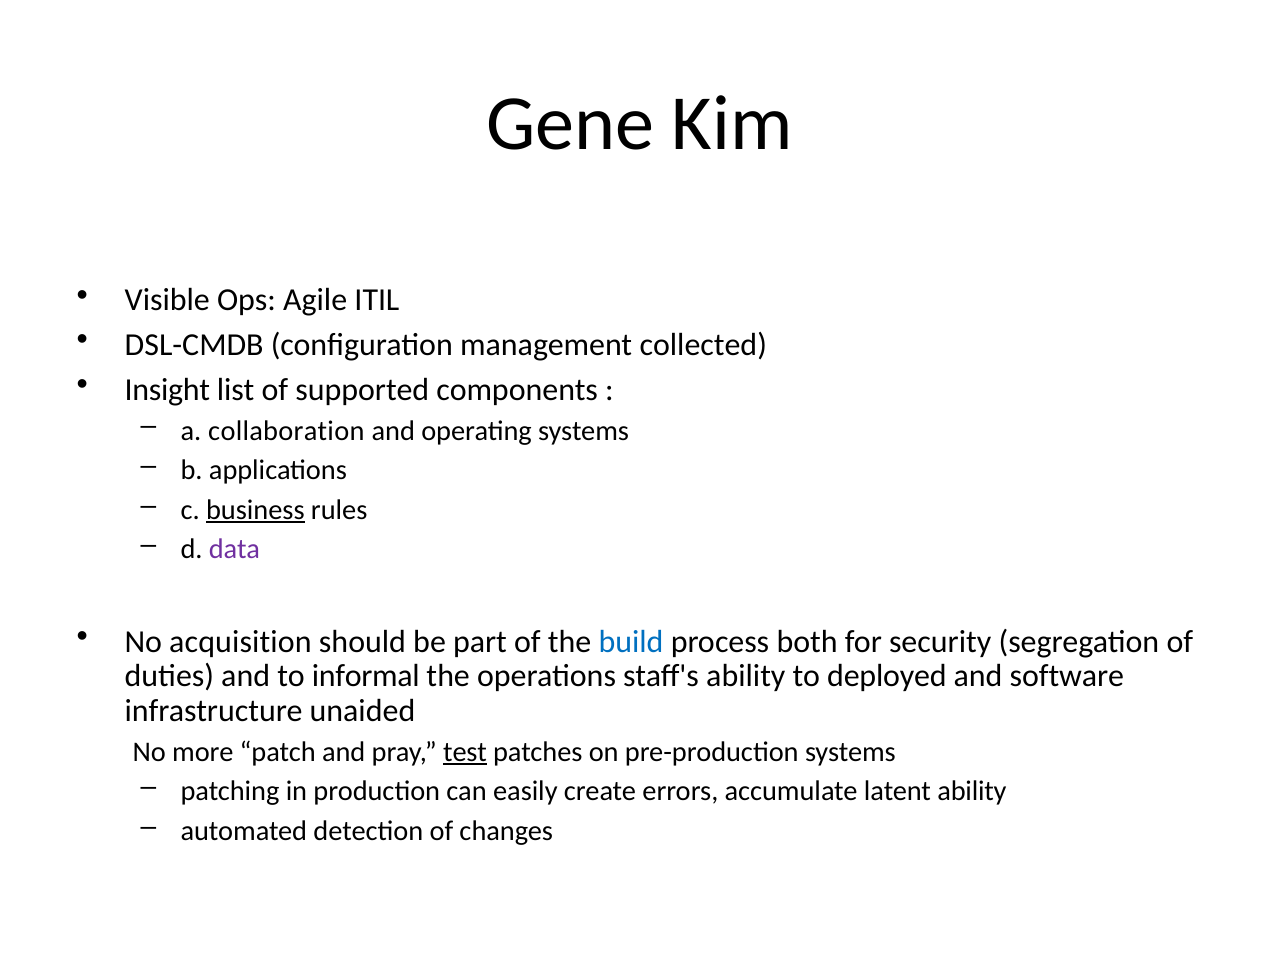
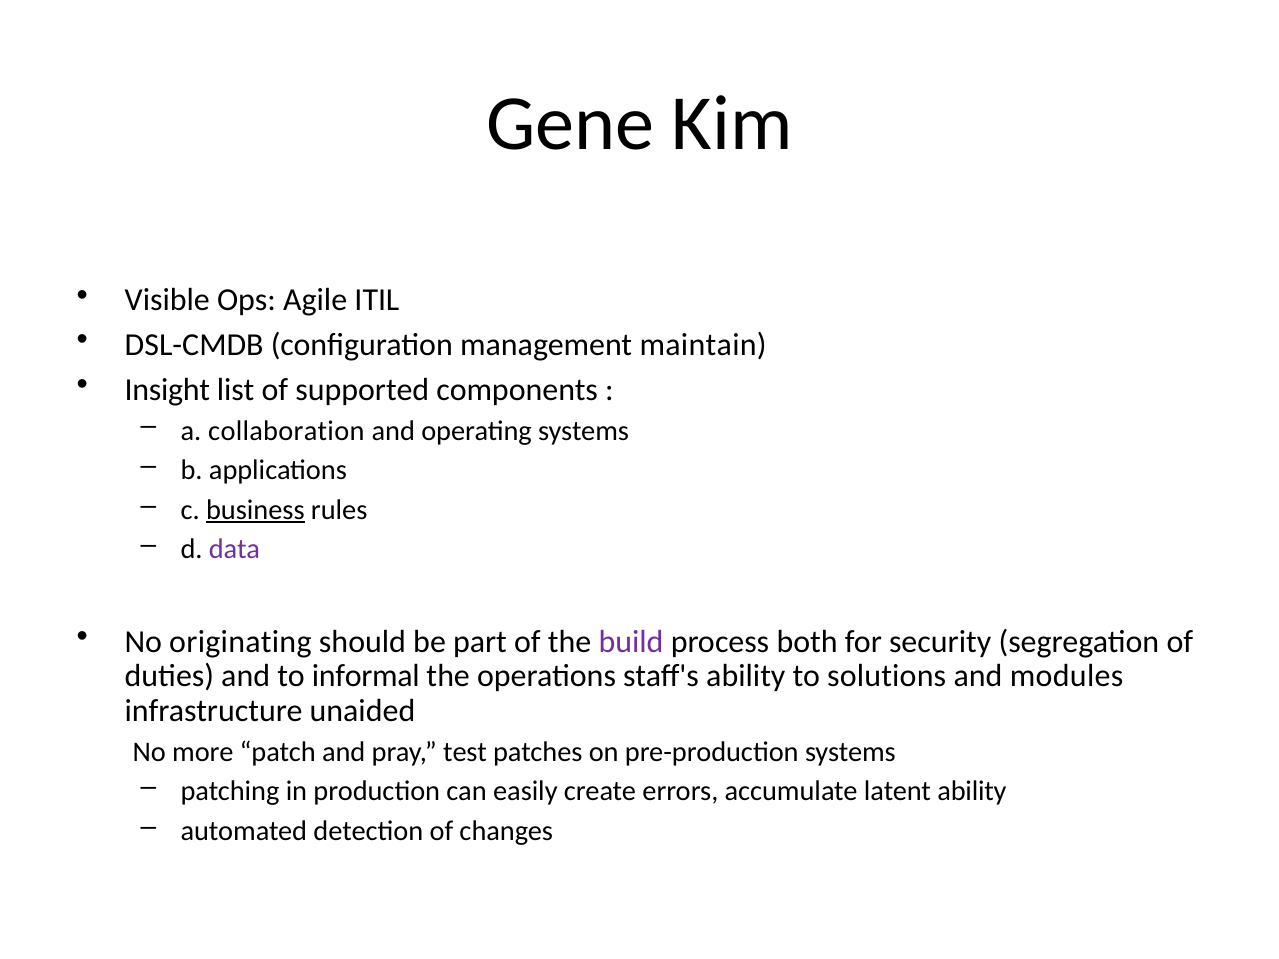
collected: collected -> maintain
acquisition: acquisition -> originating
build colour: blue -> purple
deployed: deployed -> solutions
software: software -> modules
test underline: present -> none
